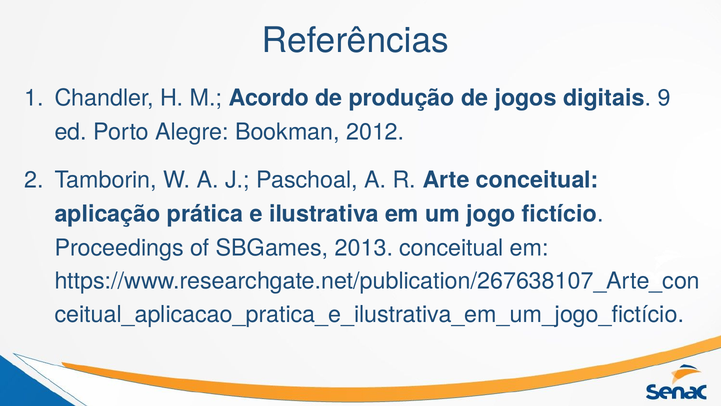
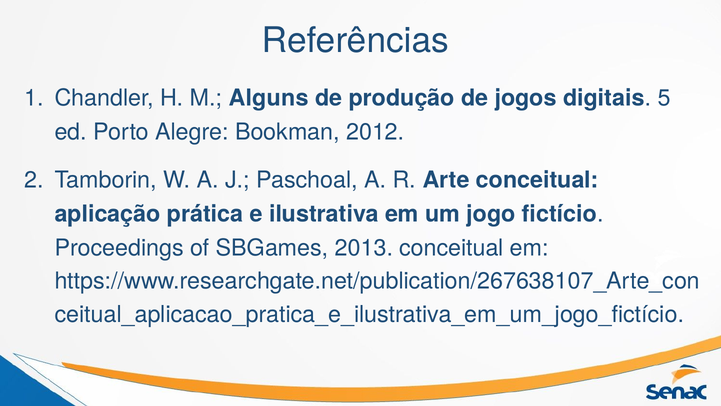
Acordo: Acordo -> Alguns
9: 9 -> 5
